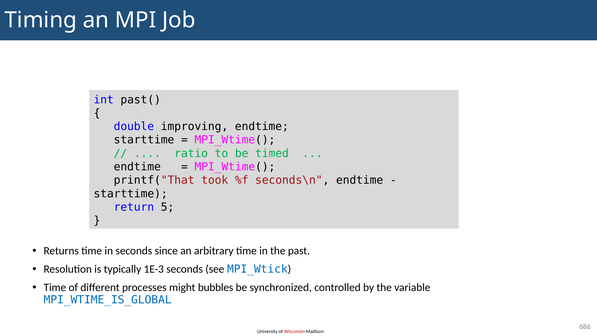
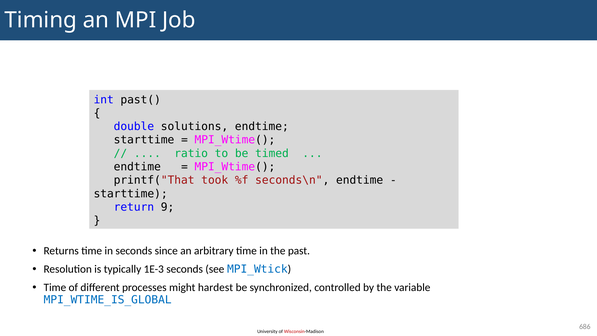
improving: improving -> solutions
5: 5 -> 9
bubbles: bubbles -> hardest
